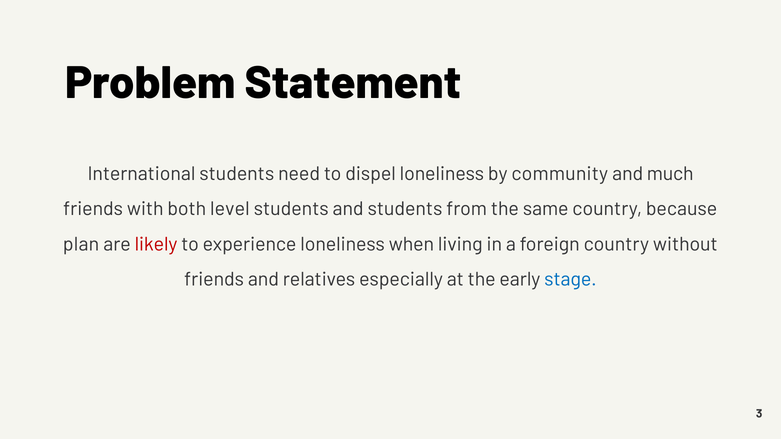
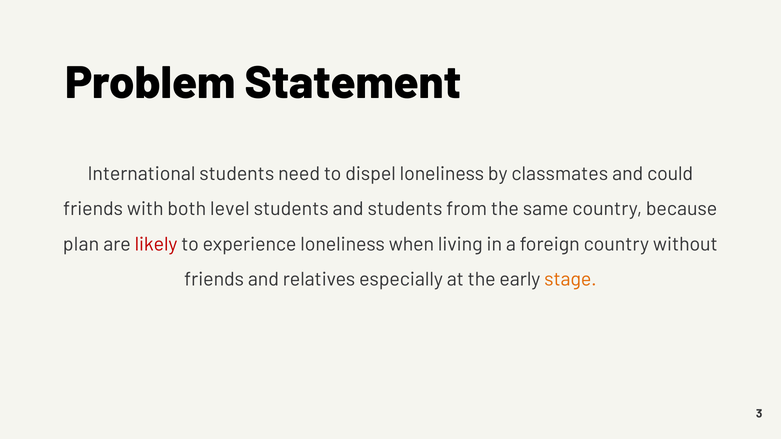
community: community -> classmates
much: much -> could
stage colour: blue -> orange
